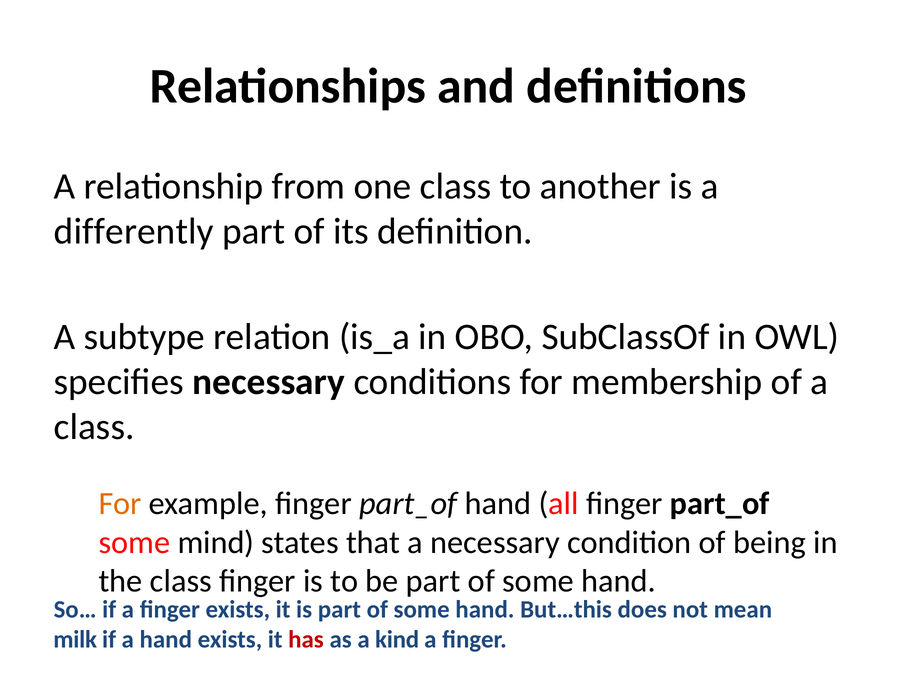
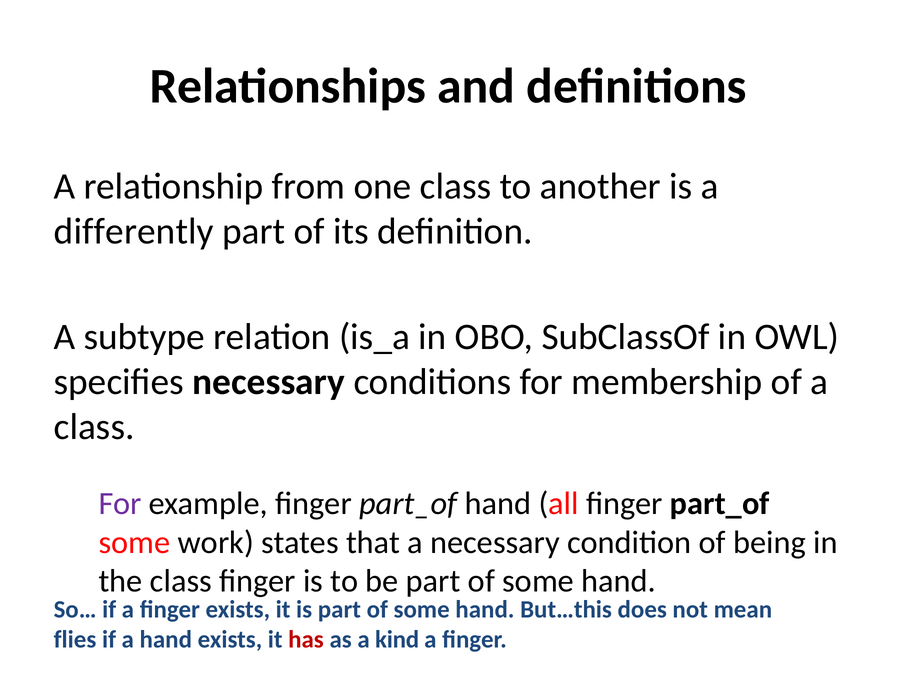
For at (120, 503) colour: orange -> purple
mind: mind -> work
milk: milk -> flies
